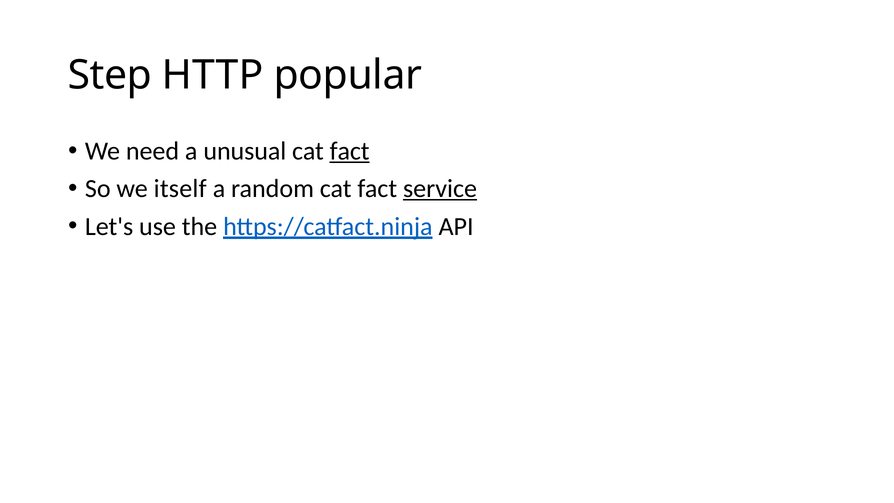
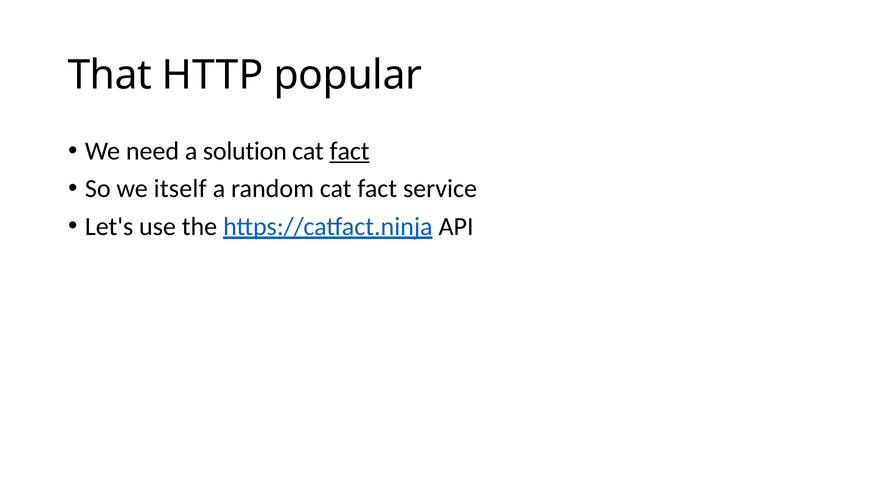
Step: Step -> That
unusual: unusual -> solution
service underline: present -> none
